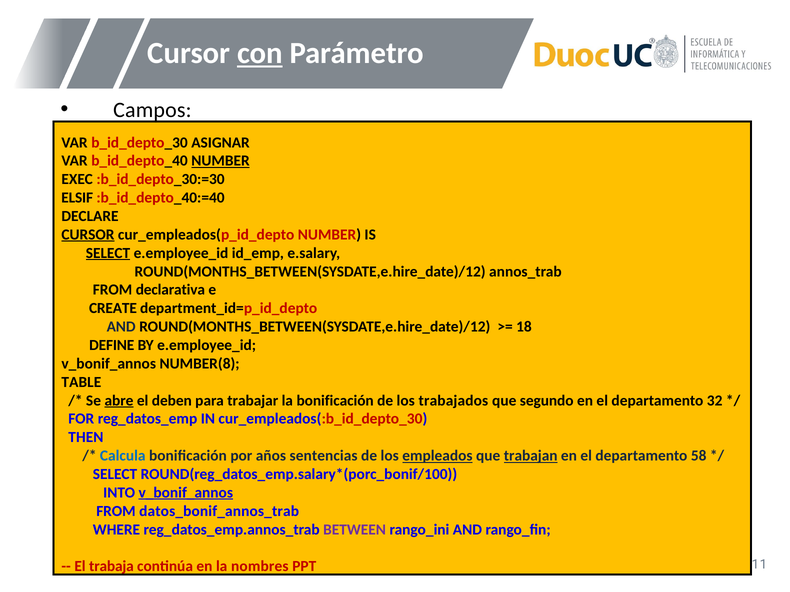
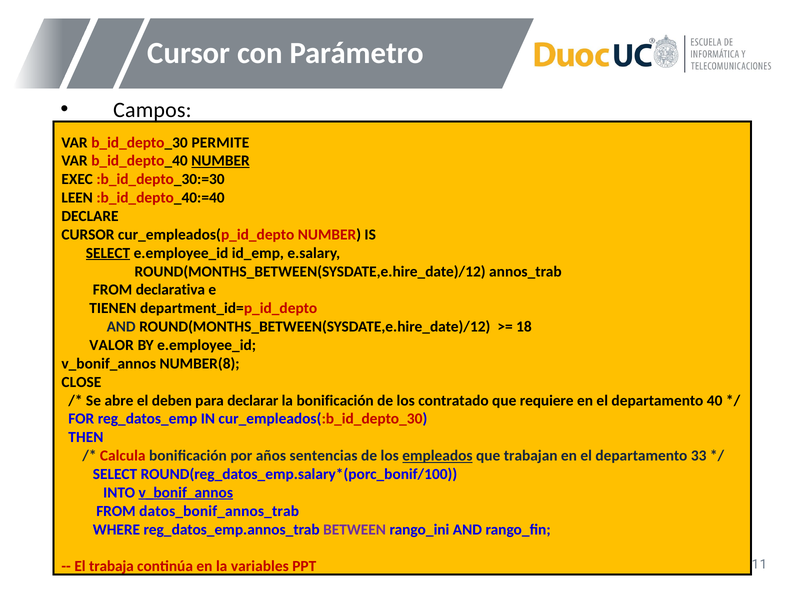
con underline: present -> none
ASIGNAR: ASIGNAR -> PERMITE
ELSIF: ELSIF -> LEEN
CURSOR at (88, 235) underline: present -> none
CREATE: CREATE -> TIENEN
DEFINE: DEFINE -> VALOR
TABLE: TABLE -> CLOSE
abre underline: present -> none
trabajar: trabajar -> declarar
trabajados: trabajados -> contratado
segundo: segundo -> requiere
32: 32 -> 40
Calcula colour: blue -> red
trabajan underline: present -> none
58: 58 -> 33
nombres: nombres -> variables
